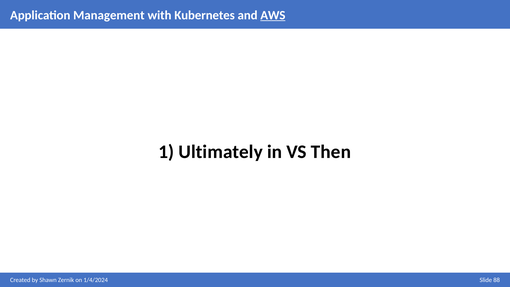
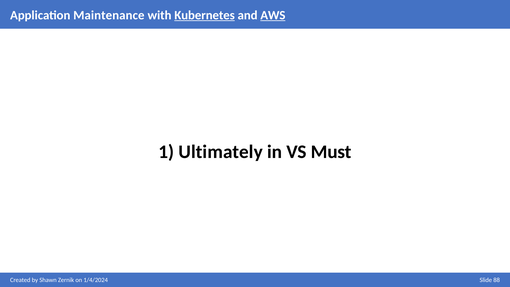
Management: Management -> Maintenance
Kubernetes underline: none -> present
Then: Then -> Must
